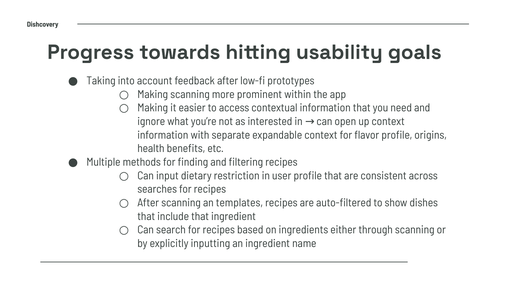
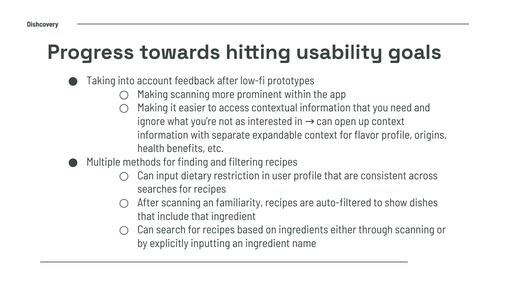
templates: templates -> familiarity
